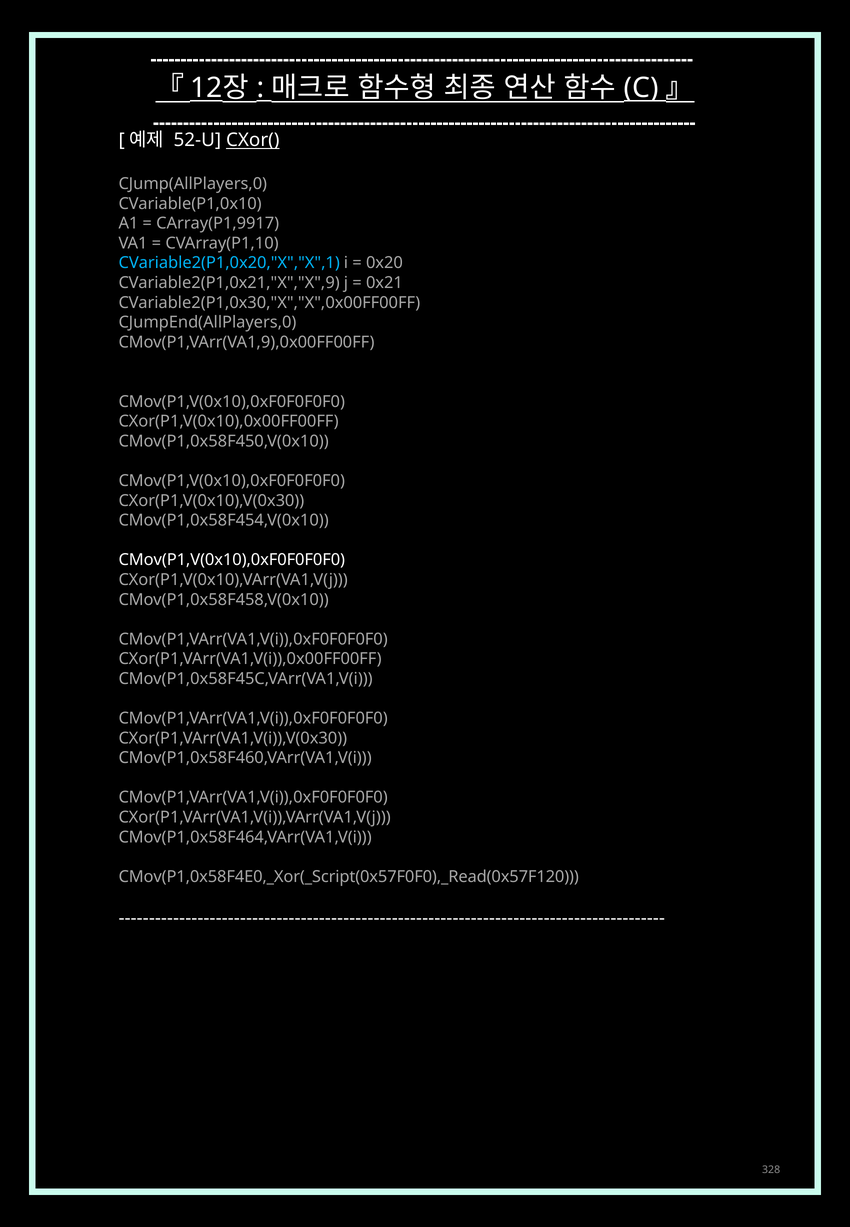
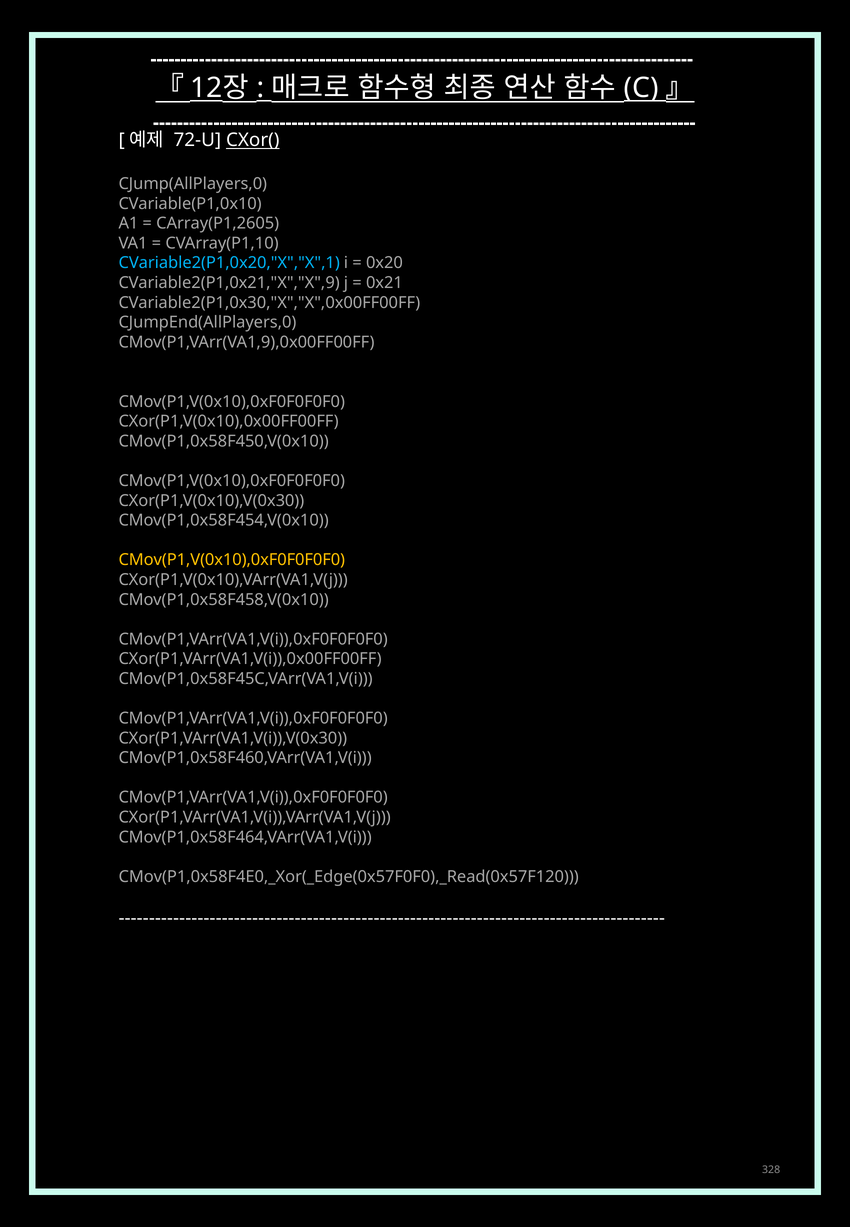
52-U: 52-U -> 72-U
CArray(P1,9917: CArray(P1,9917 -> CArray(P1,2605
CMov(P1,V(0x10),0xF0F0F0F0 at (232, 560) colour: white -> yellow
CMov(P1,0x58F4E0,_Xor(_Script(0x57F0F0),_Read(0x57F120: CMov(P1,0x58F4E0,_Xor(_Script(0x57F0F0),_Read(0x57F120 -> CMov(P1,0x58F4E0,_Xor(_Edge(0x57F0F0),_Read(0x57F120
